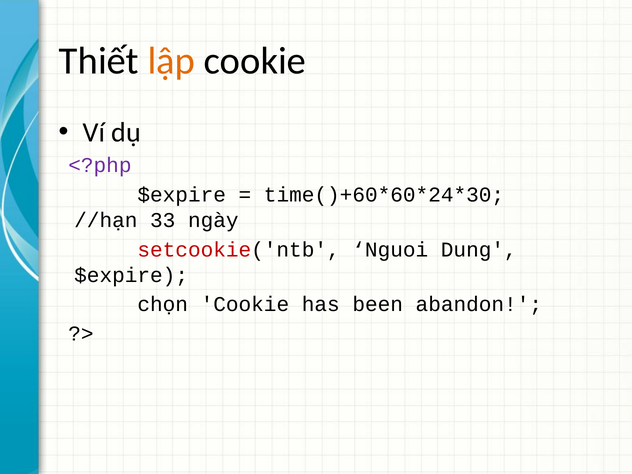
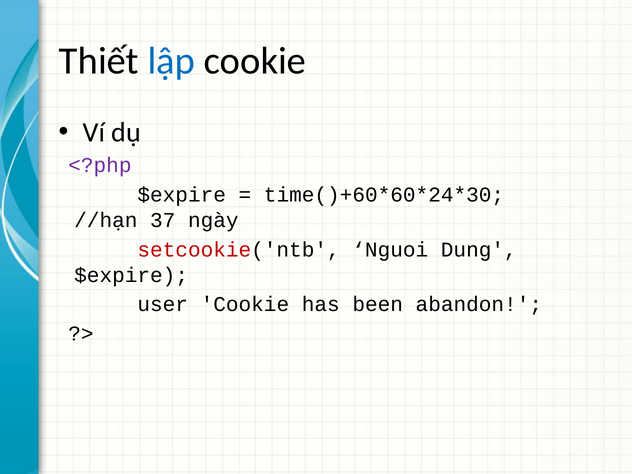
lập colour: orange -> blue
33: 33 -> 37
chọn: chọn -> user
